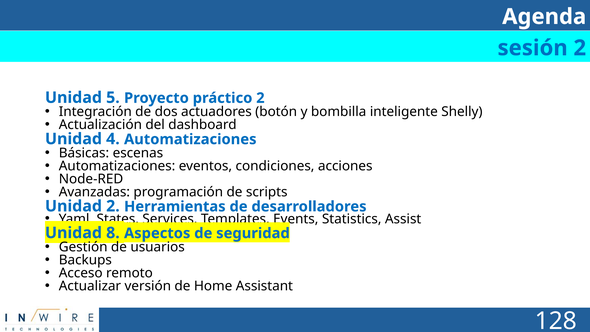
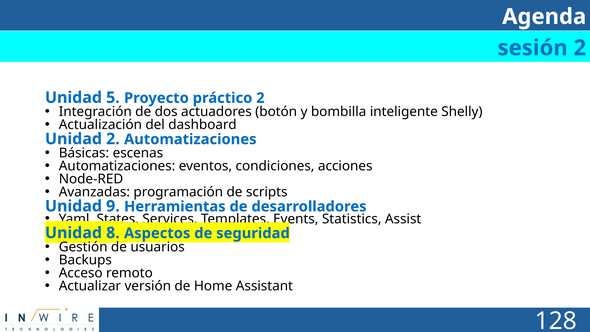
4 at (113, 139): 4 -> 2
2 at (113, 206): 2 -> 9
